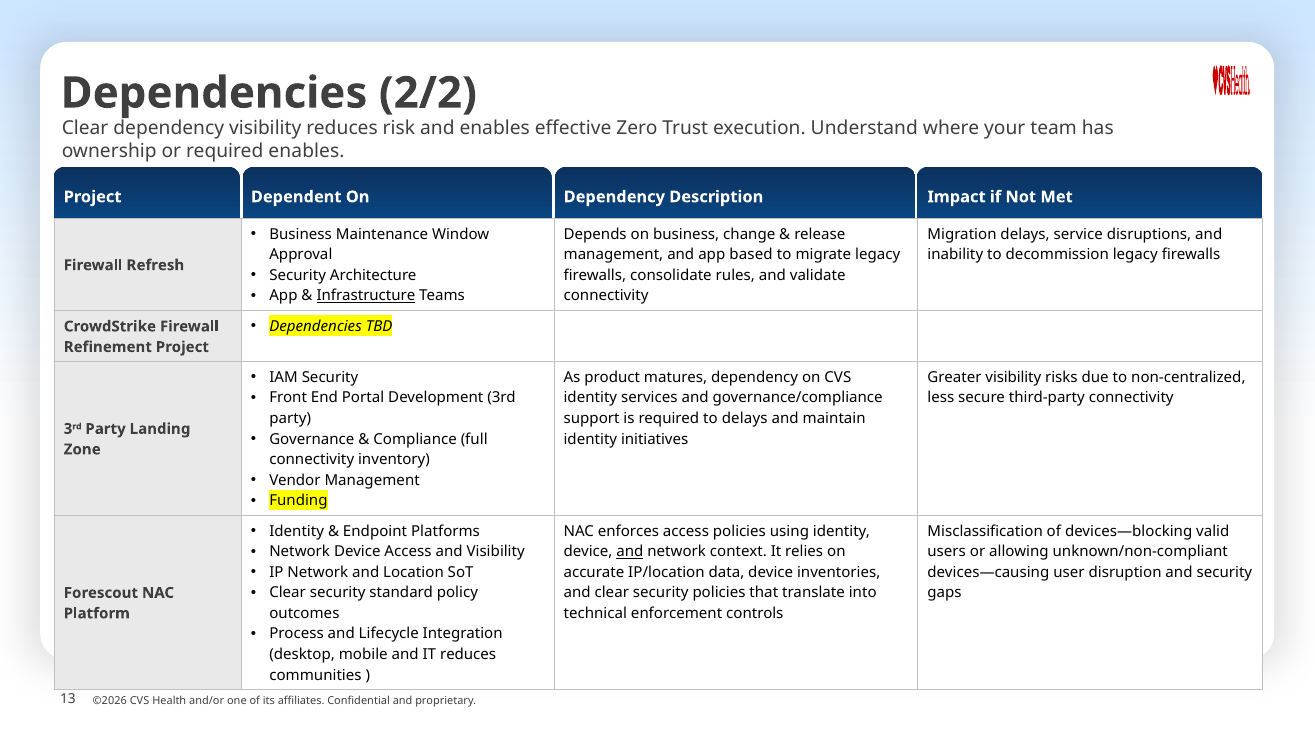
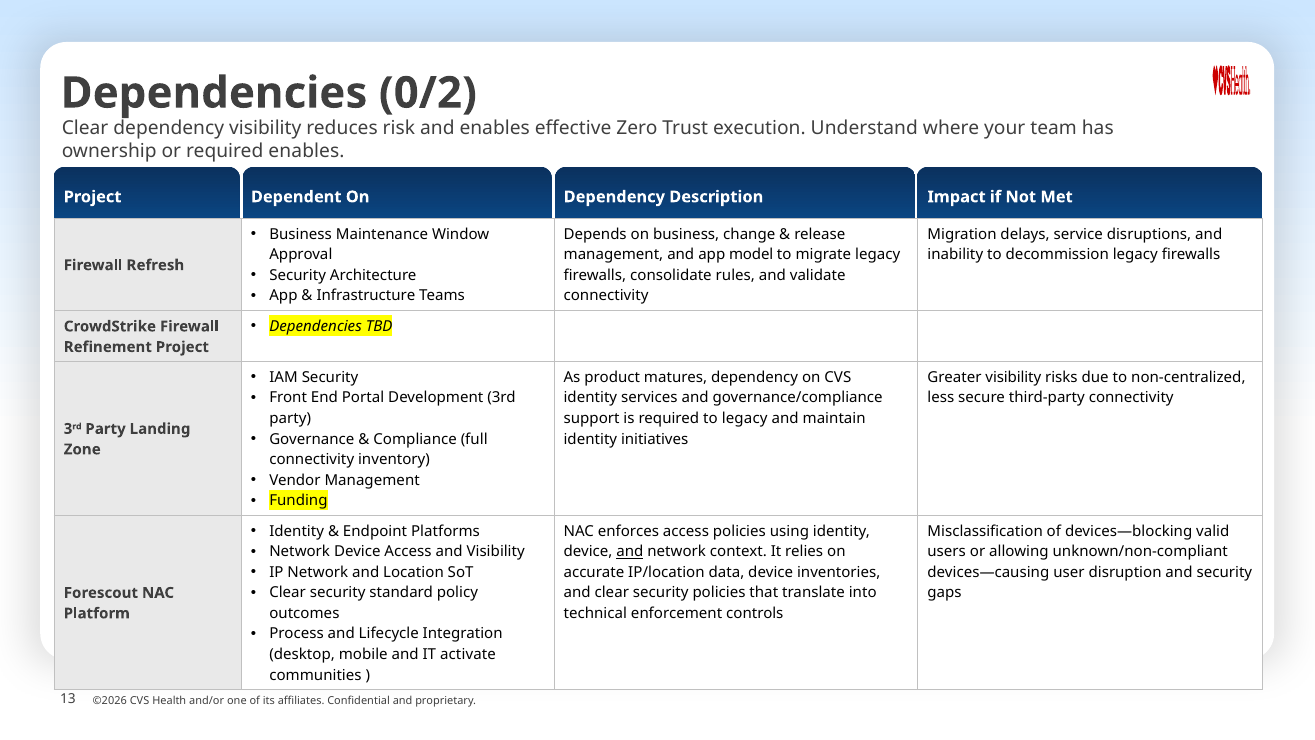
2/2: 2/2 -> 0/2
based: based -> model
Infrastructure underline: present -> none
to delays: delays -> legacy
IT reduces: reduces -> activate
